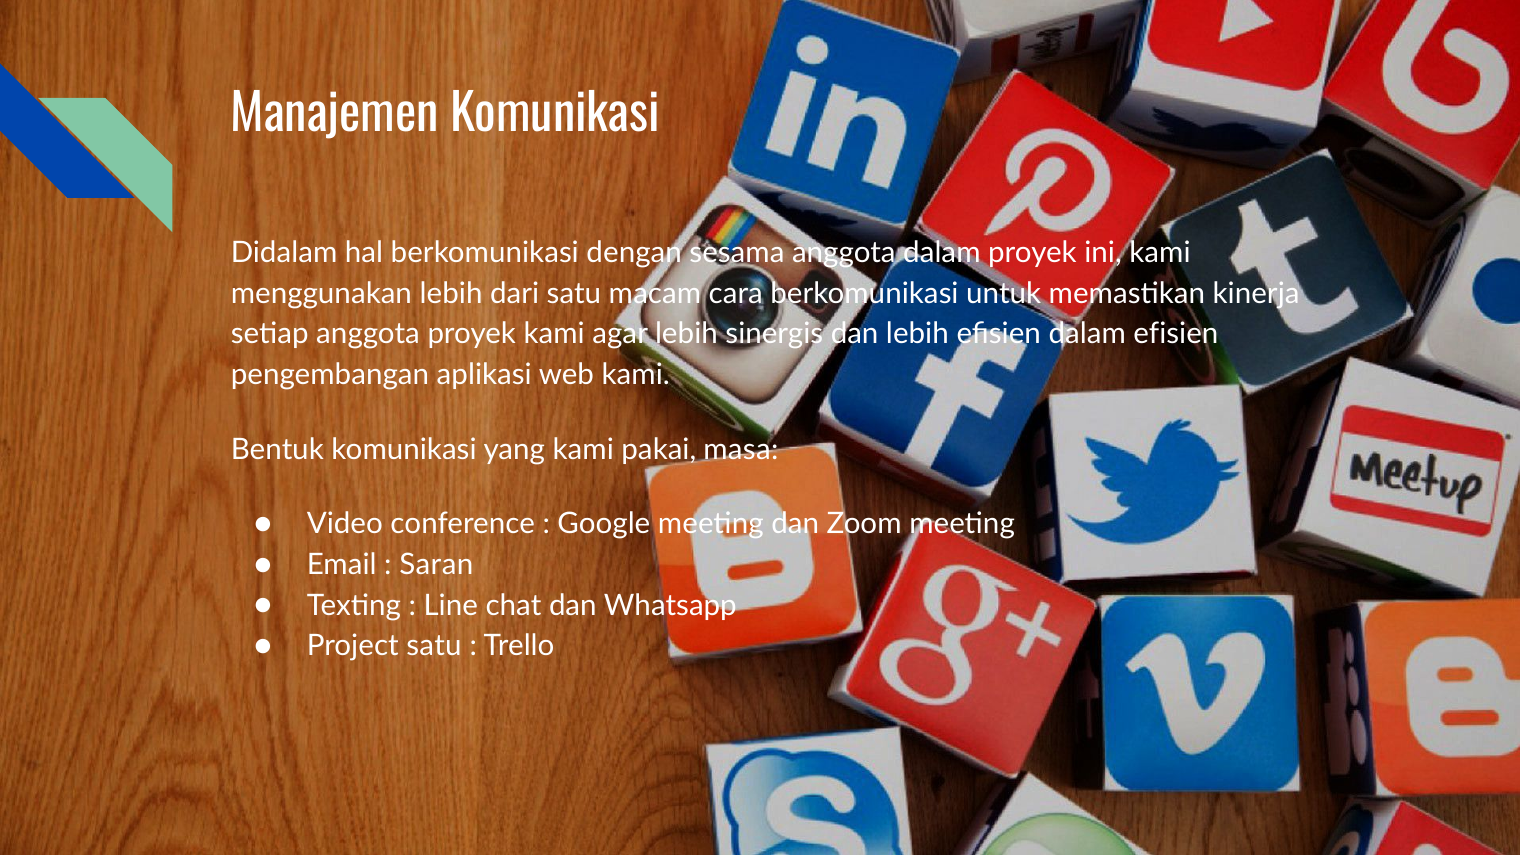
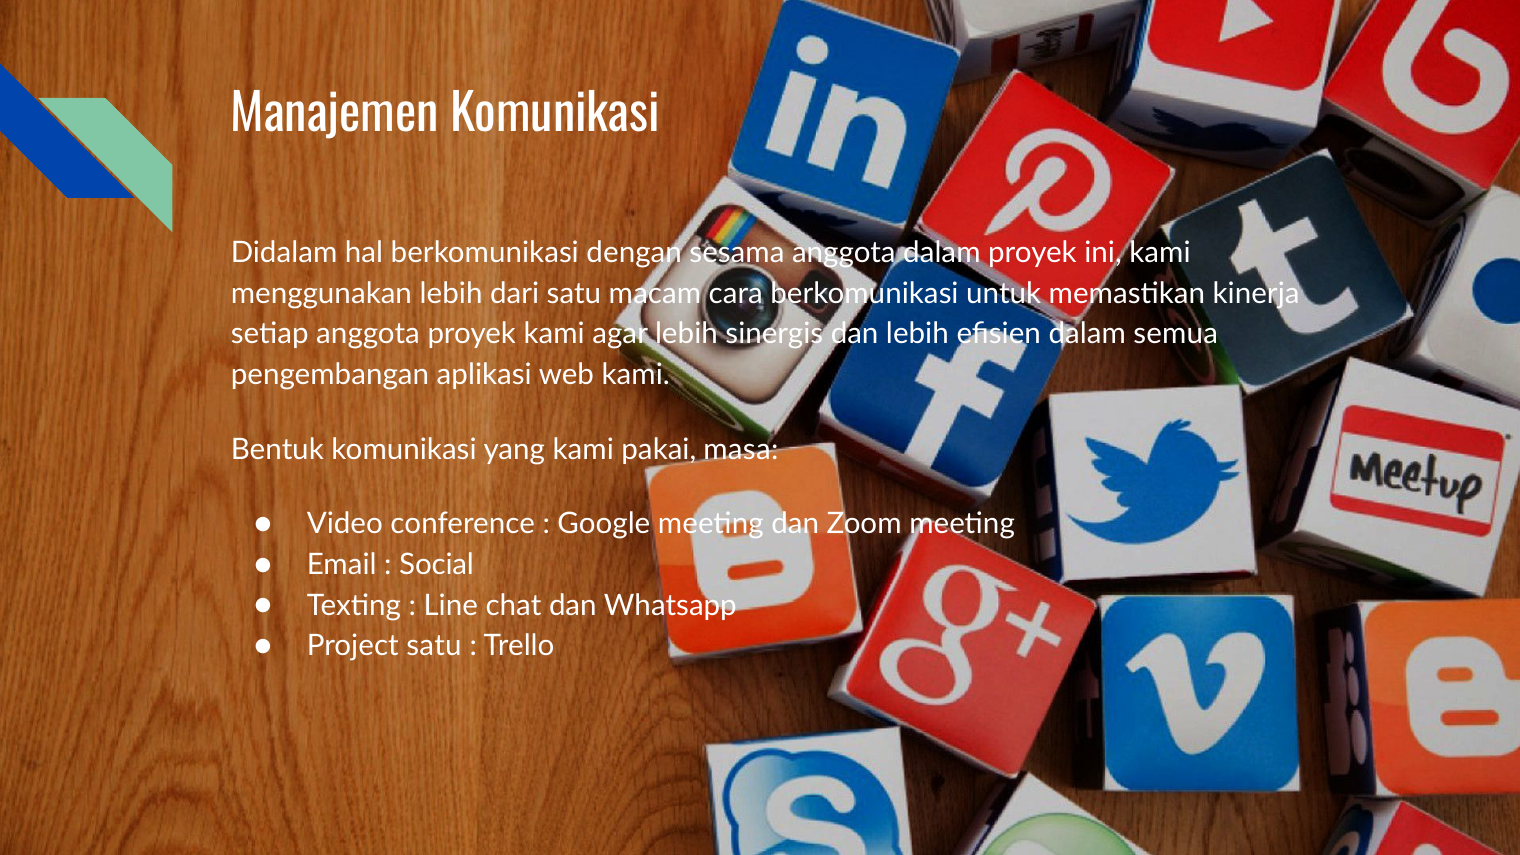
dalam efisien: efisien -> semua
Saran: Saran -> Social
